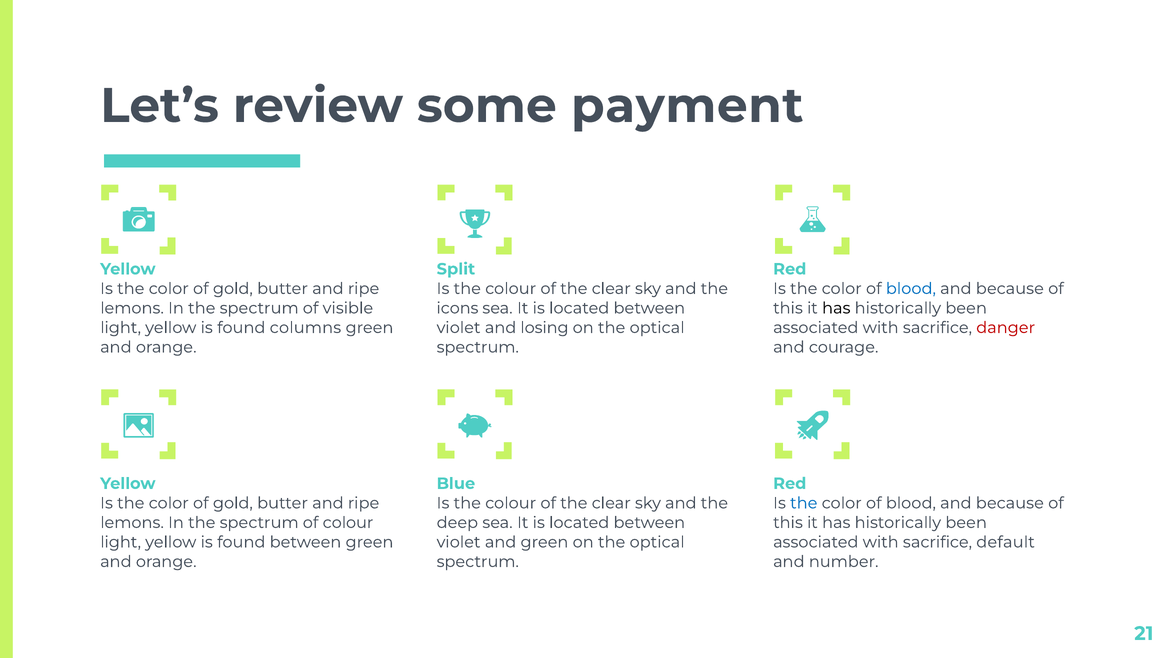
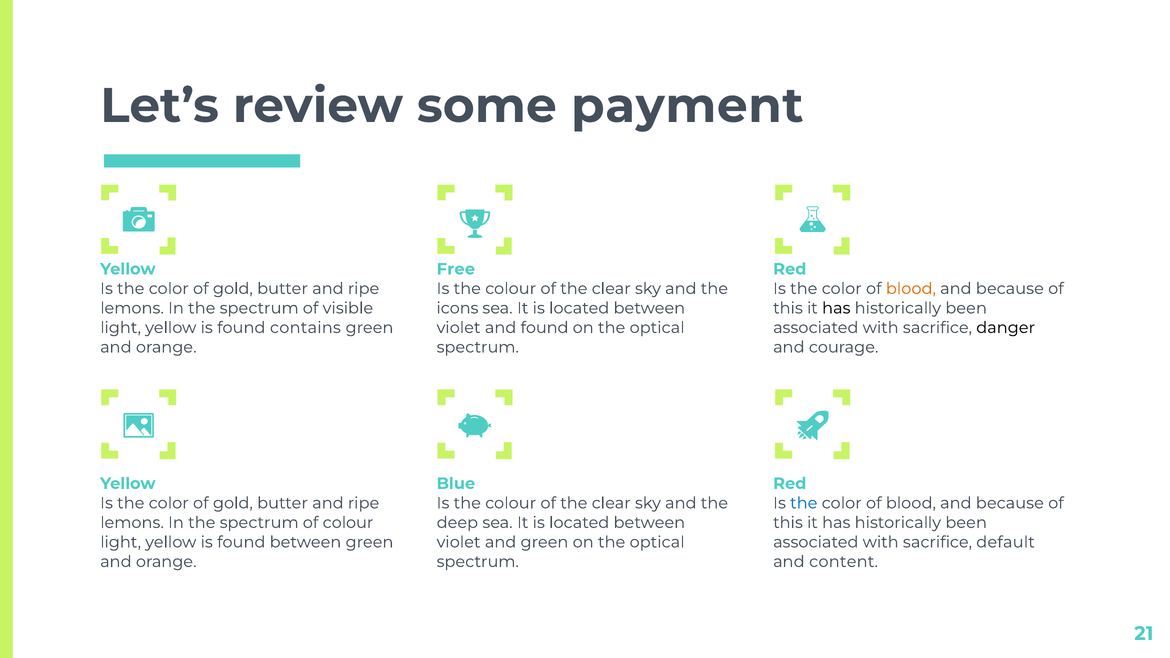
Split: Split -> Free
blood at (911, 289) colour: blue -> orange
columns: columns -> contains
and losing: losing -> found
danger colour: red -> black
number: number -> content
